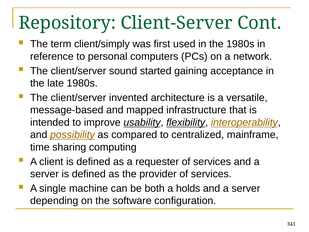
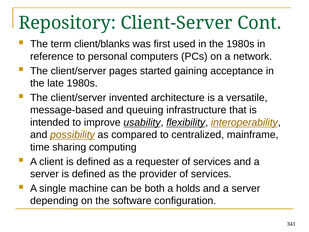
client/simply: client/simply -> client/blanks
sound: sound -> pages
mapped: mapped -> queuing
